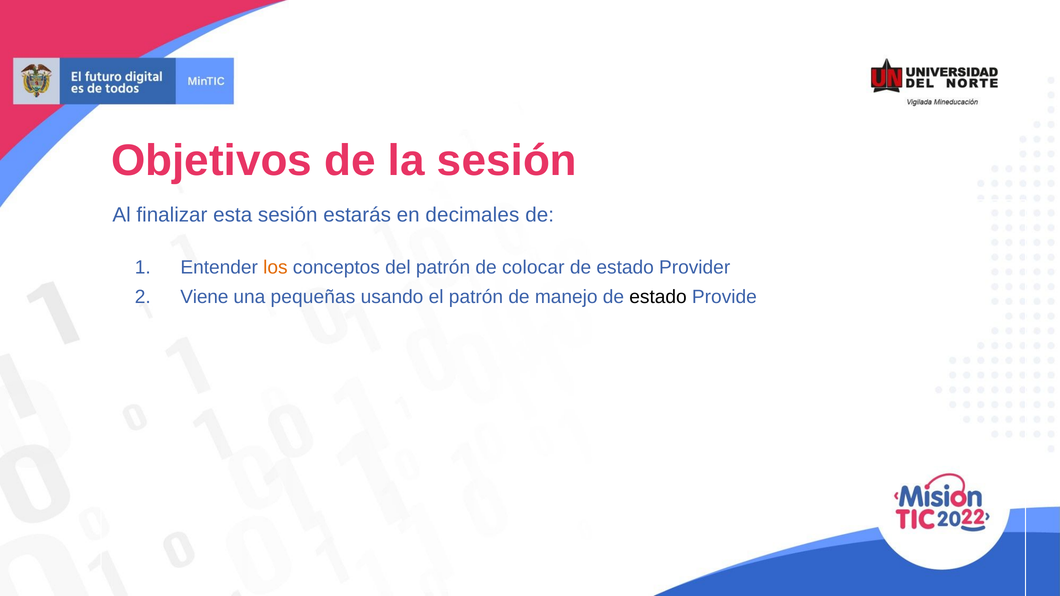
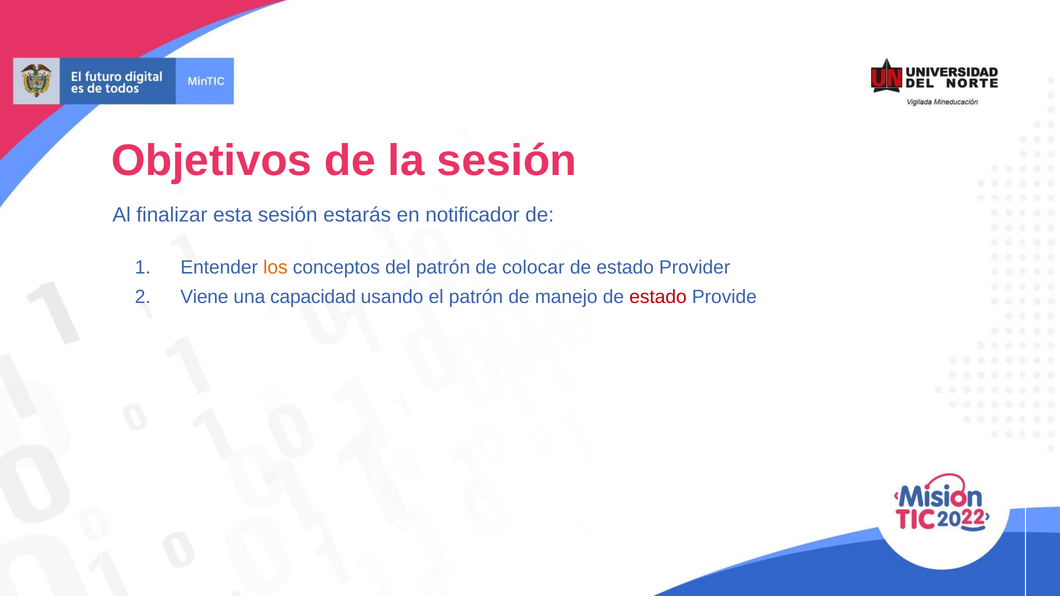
decimales: decimales -> notificador
pequeñas: pequeñas -> capacidad
estado at (658, 297) colour: black -> red
